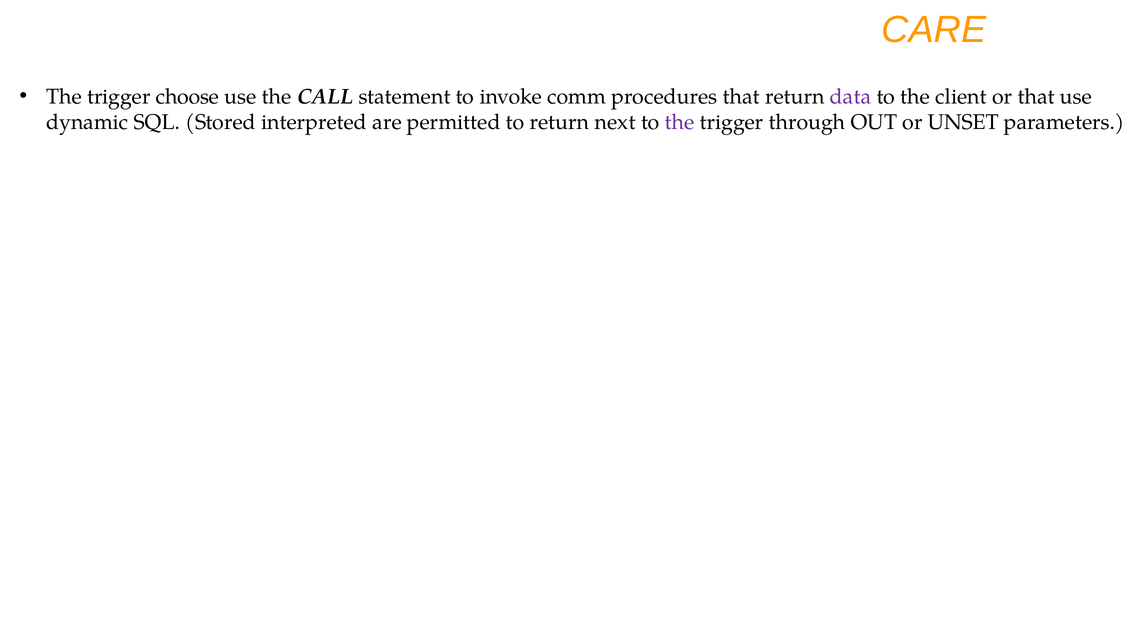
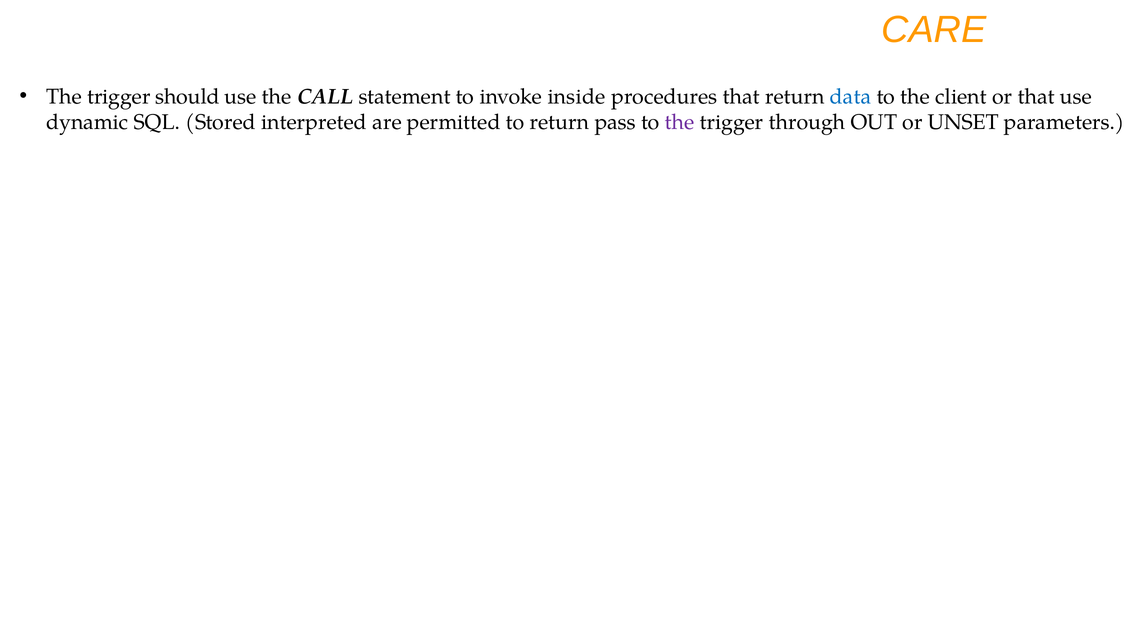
choose: choose -> should
comm: comm -> inside
data colour: purple -> blue
next: next -> pass
